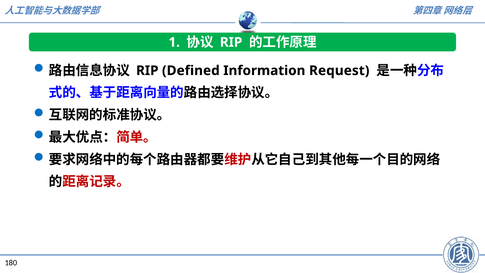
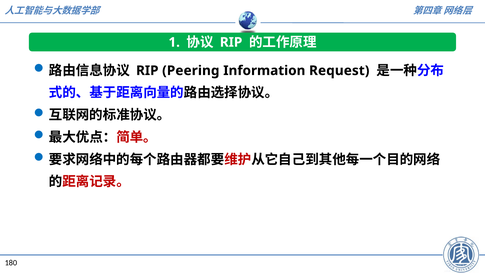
Defined: Defined -> Peering
